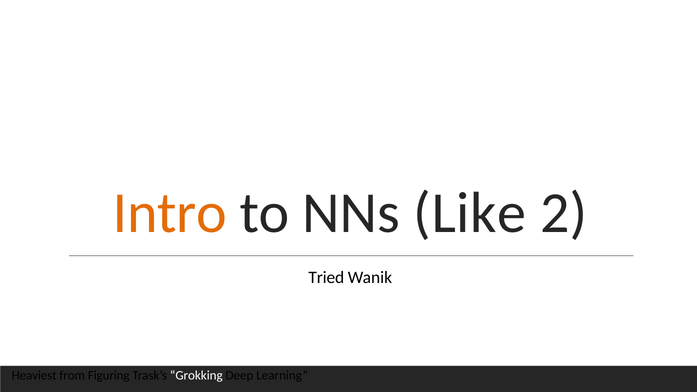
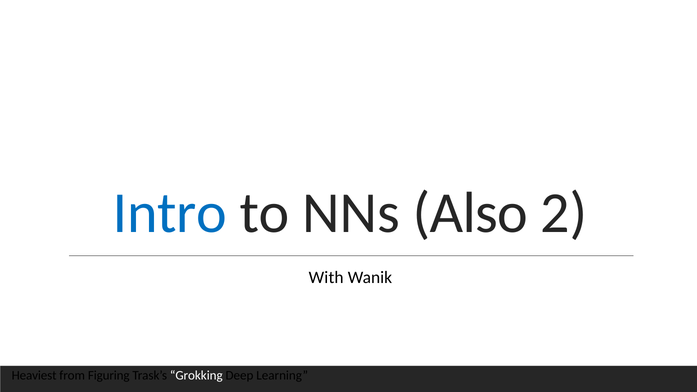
Intro colour: orange -> blue
Like: Like -> Also
Tried: Tried -> With
